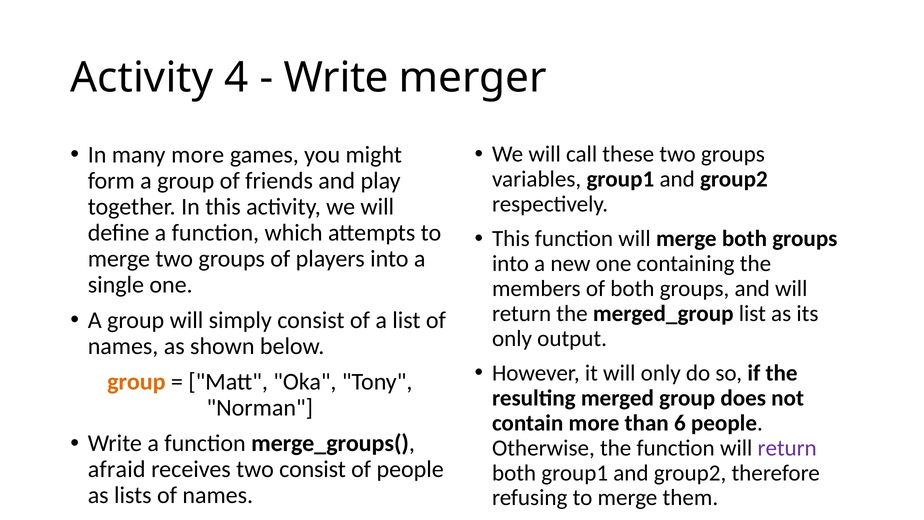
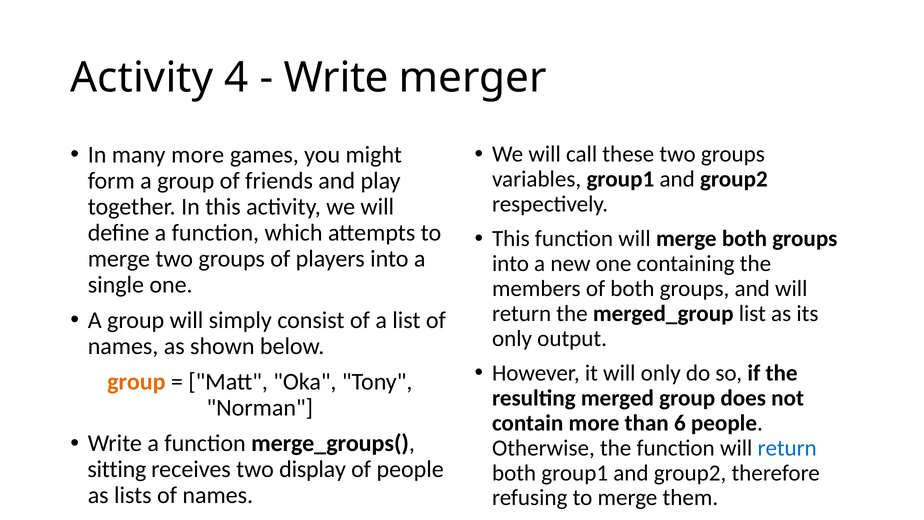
return at (787, 448) colour: purple -> blue
afraid: afraid -> sitting
two consist: consist -> display
